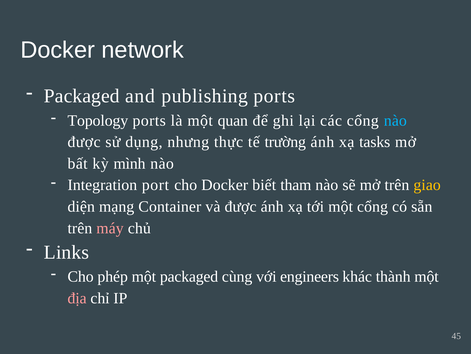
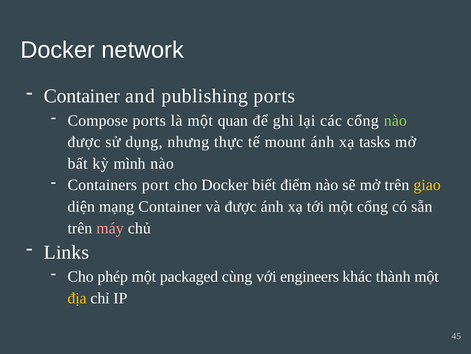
Packaged at (82, 96): Packaged -> Container
Topology: Topology -> Compose
nào at (395, 120) colour: light blue -> light green
trường: trường -> mount
Integration: Integration -> Containers
tham: tham -> điểm
địa colour: pink -> yellow
